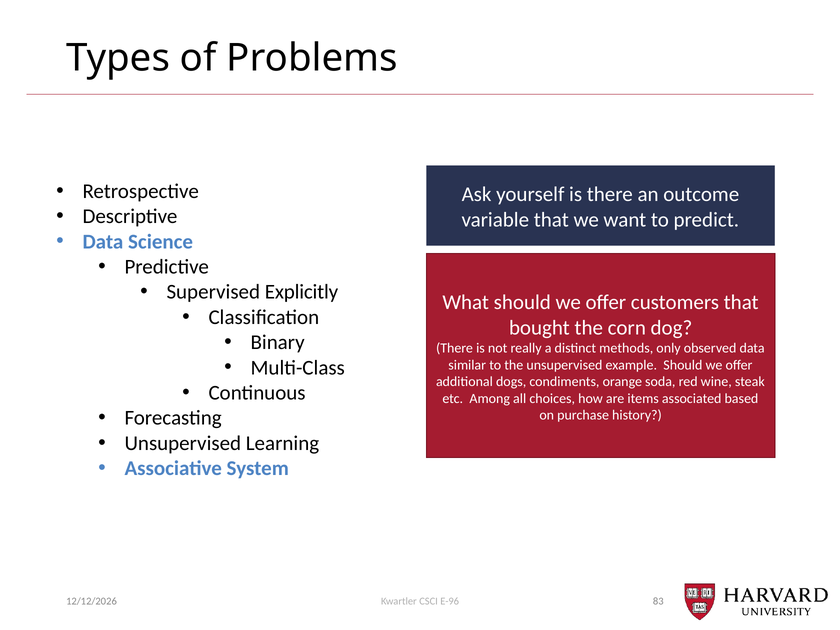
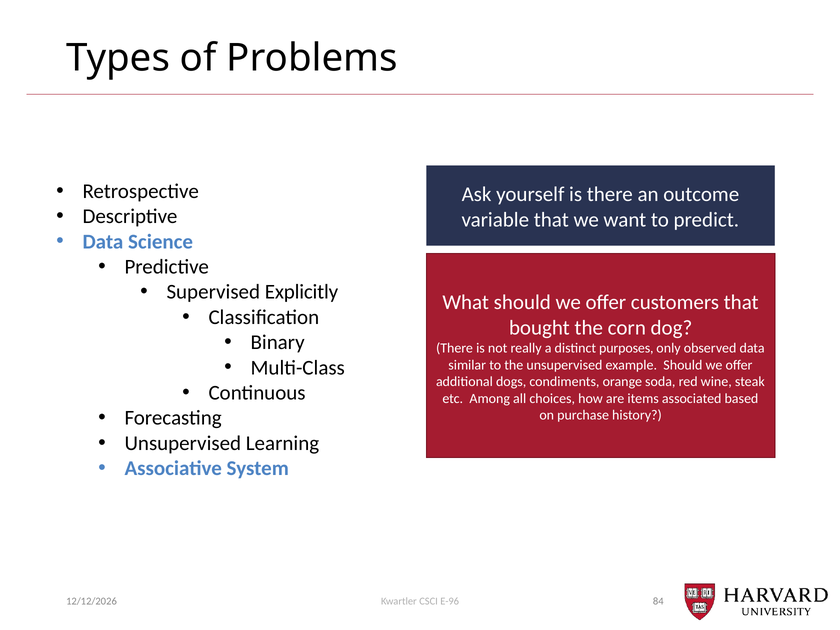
methods: methods -> purposes
83: 83 -> 84
